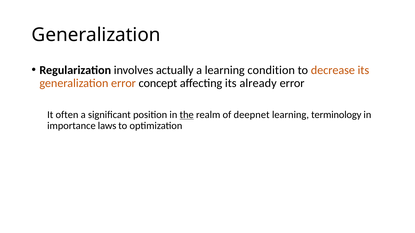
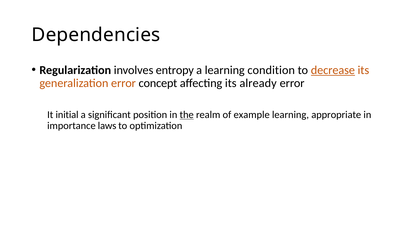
Generalization at (96, 35): Generalization -> Dependencies
actually: actually -> entropy
decrease underline: none -> present
often: often -> initial
deepnet: deepnet -> example
terminology: terminology -> appropriate
